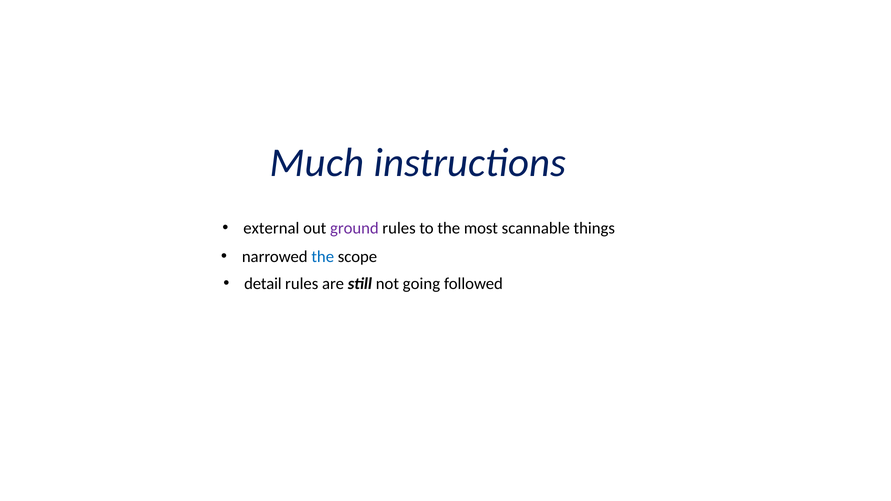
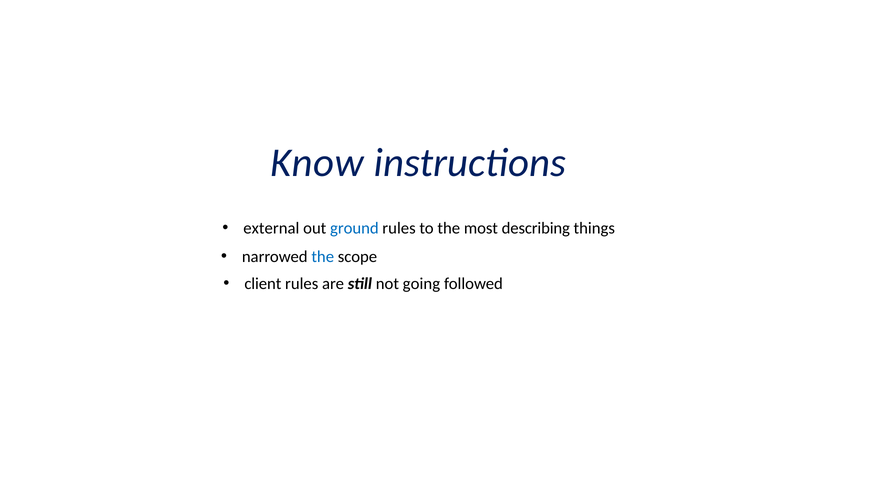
Much: Much -> Know
ground colour: purple -> blue
scannable: scannable -> describing
detail: detail -> client
